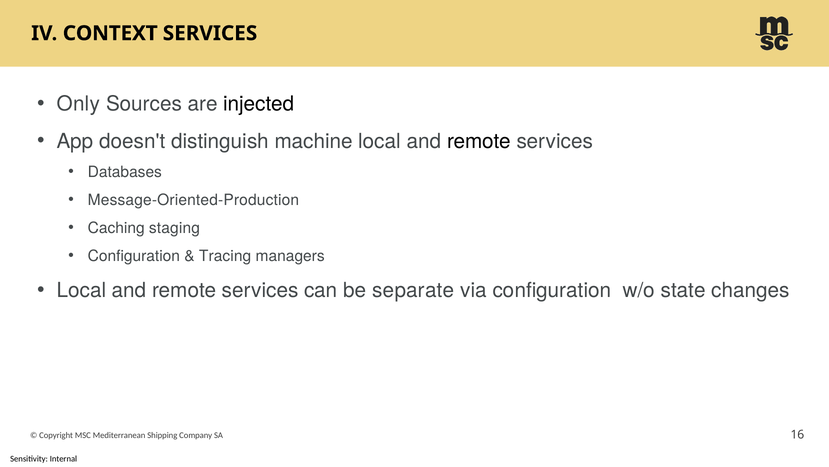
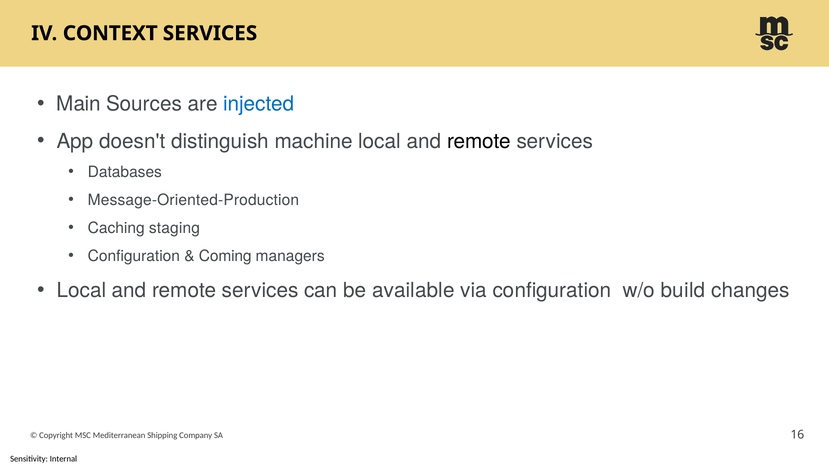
Only: Only -> Main
injected colour: black -> blue
Tracing: Tracing -> Coming
separate: separate -> available
state: state -> build
